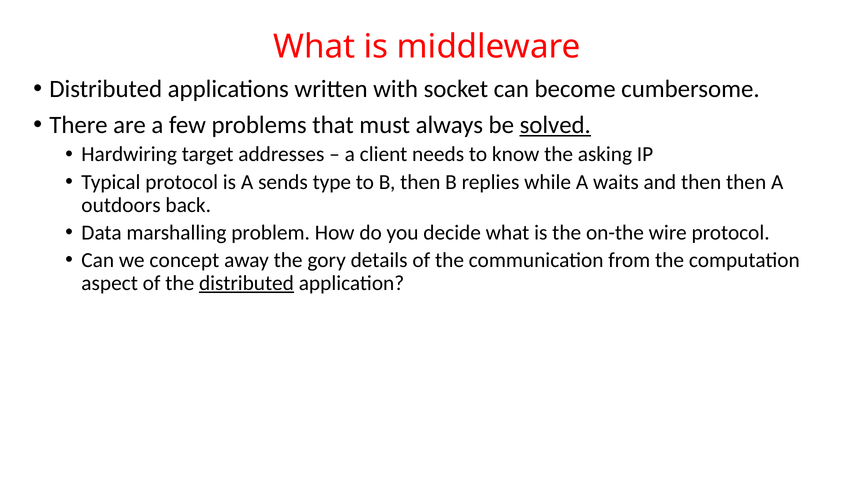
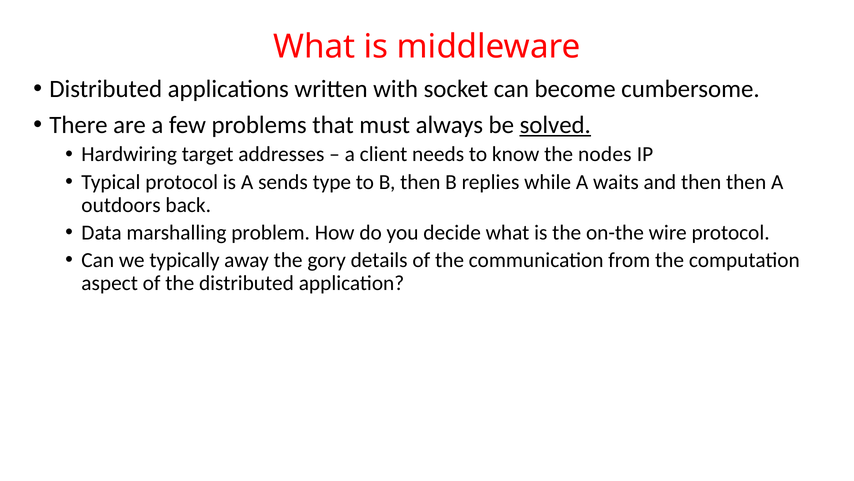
asking: asking -> nodes
concept: concept -> typically
distributed at (246, 283) underline: present -> none
